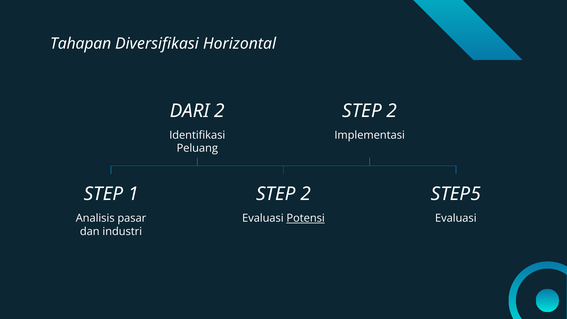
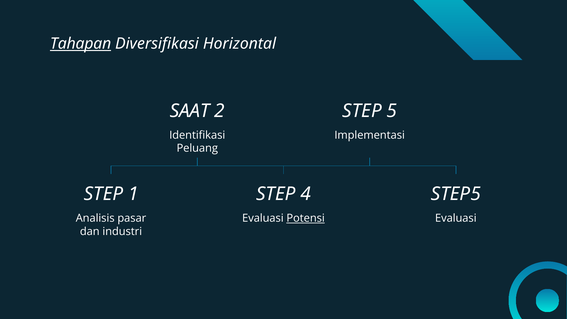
Tahapan underline: none -> present
DARI: DARI -> SAAT
2 at (392, 111): 2 -> 5
2 at (306, 194): 2 -> 4
